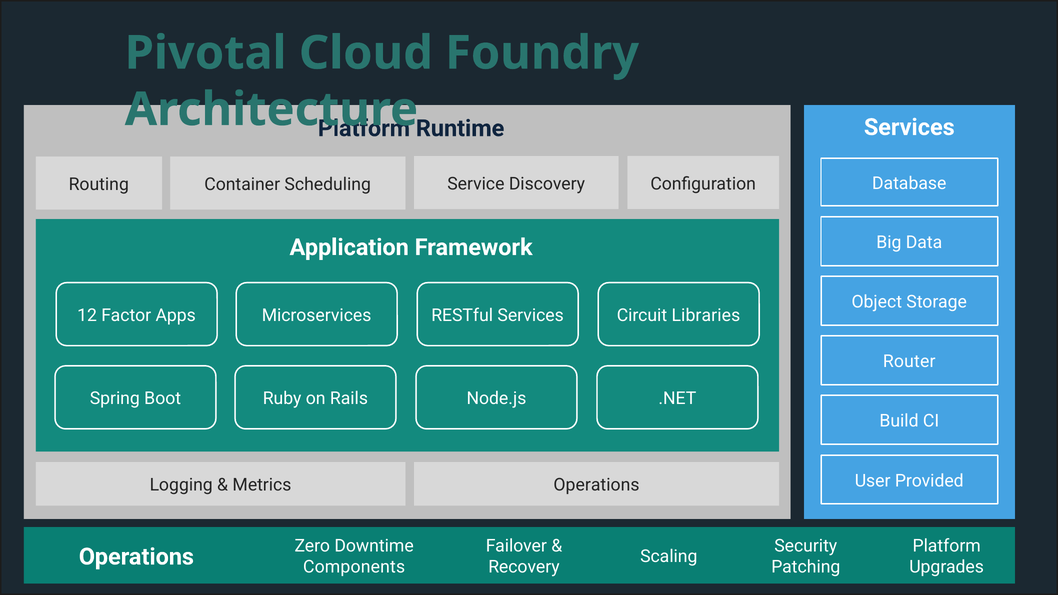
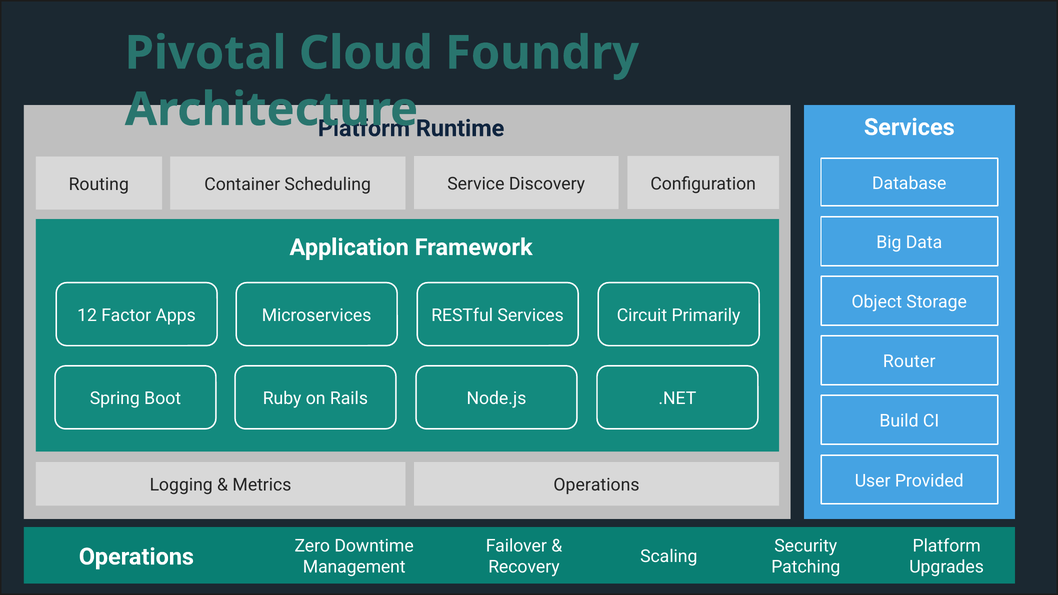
Libraries: Libraries -> Primarily
Components: Components -> Management
